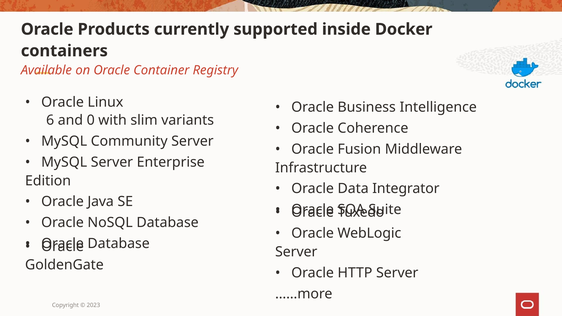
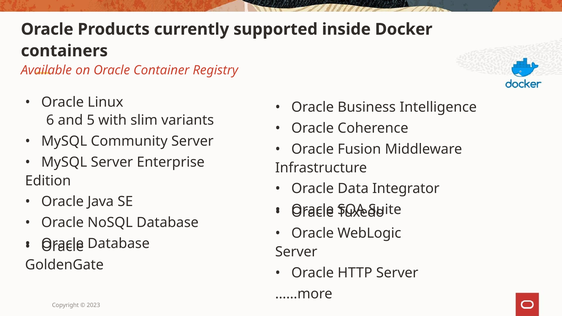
0: 0 -> 5
